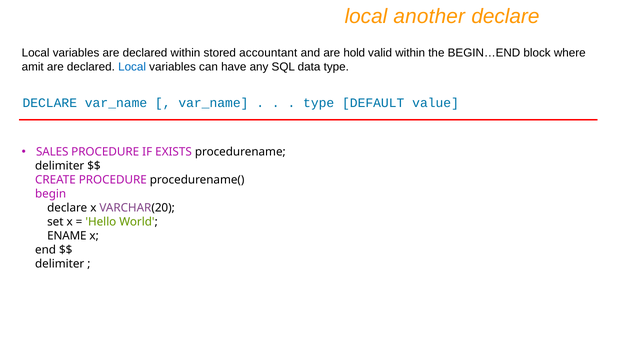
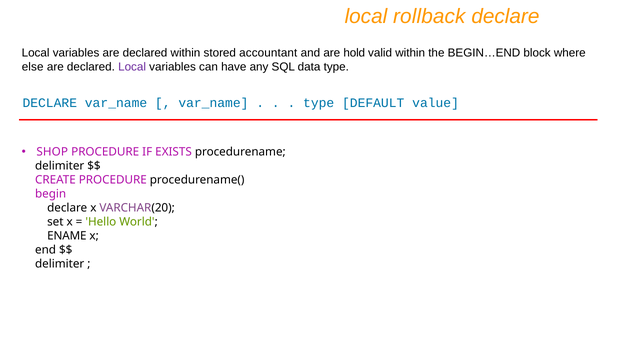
another: another -> rollback
amit: amit -> else
Local at (132, 67) colour: blue -> purple
SALES: SALES -> SHOP
